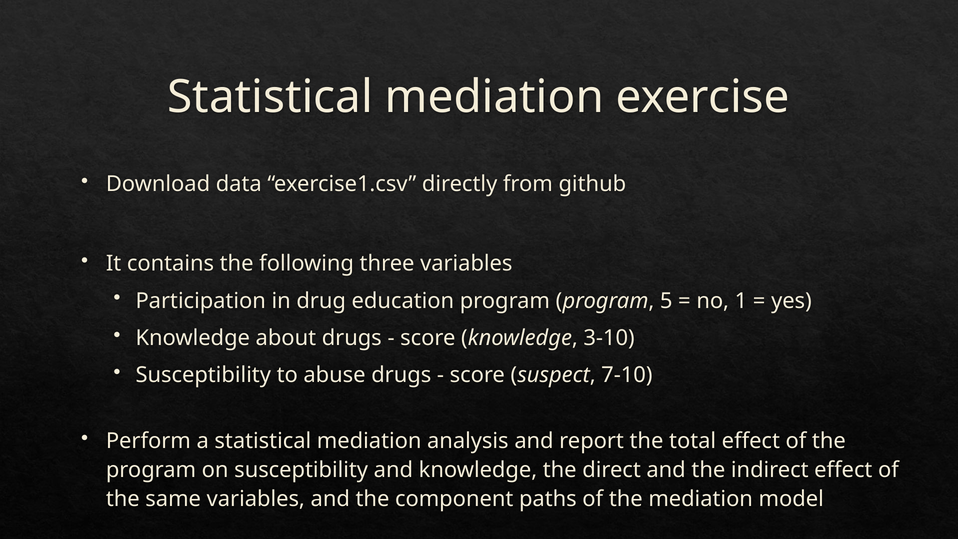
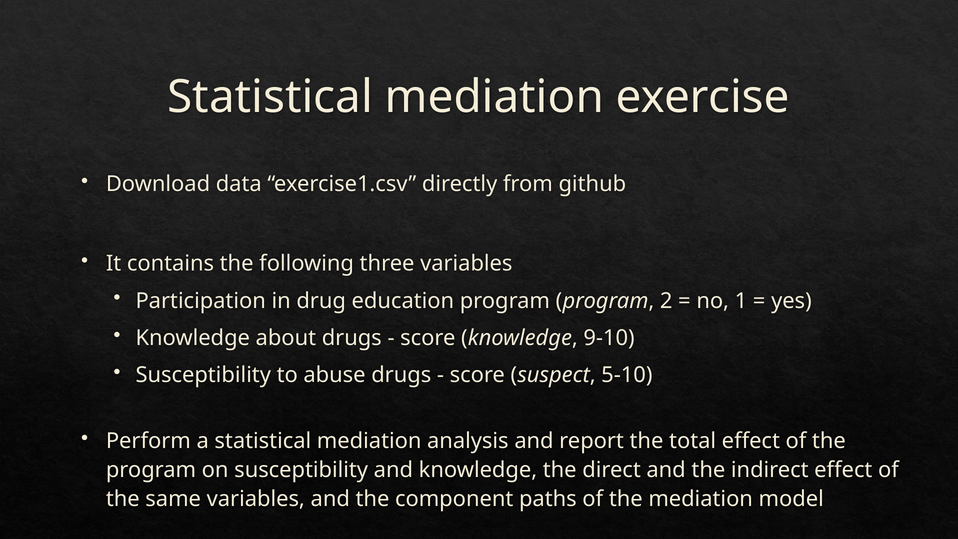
5: 5 -> 2
3-10: 3-10 -> 9-10
7-10: 7-10 -> 5-10
